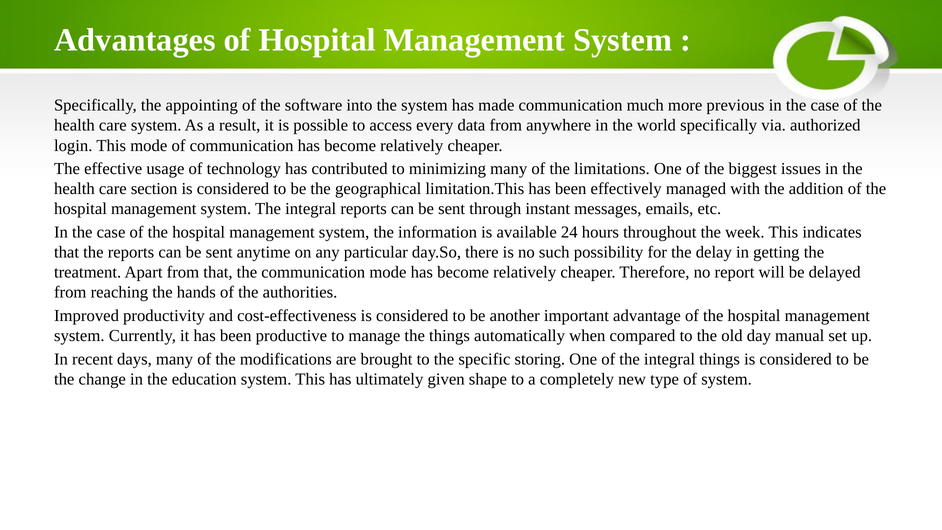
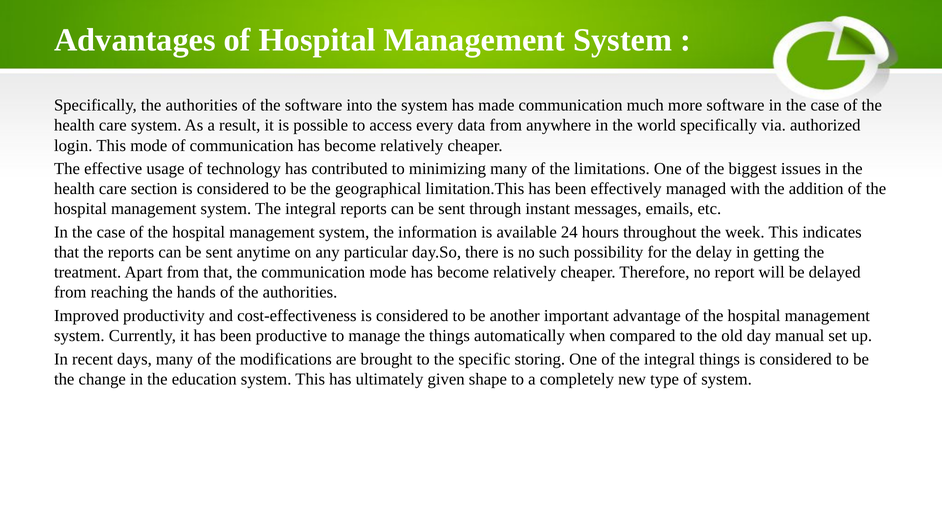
Specifically the appointing: appointing -> authorities
more previous: previous -> software
